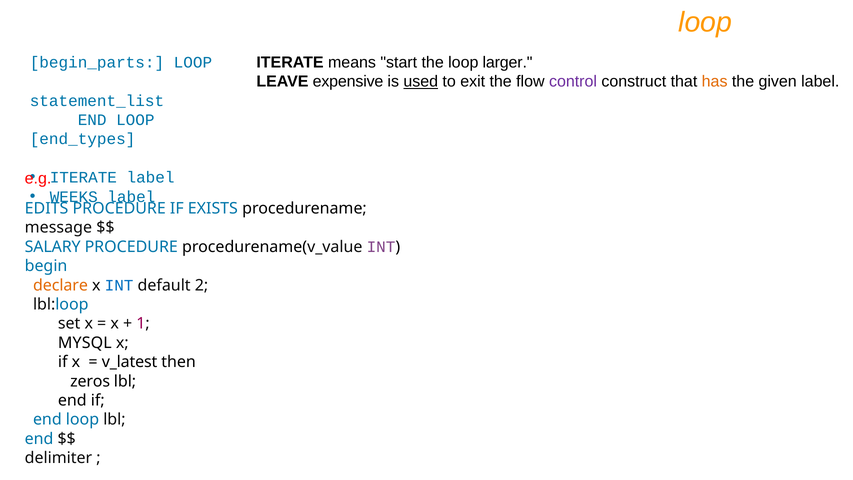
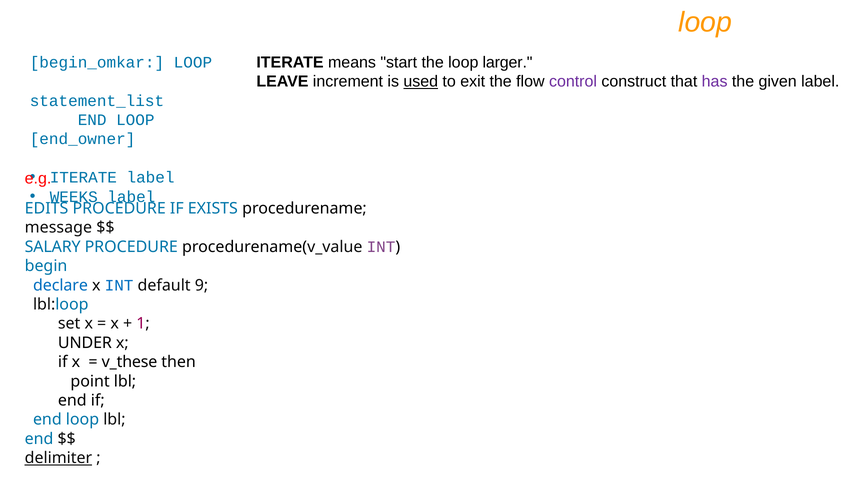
begin_parts: begin_parts -> begin_omkar
expensive: expensive -> increment
has colour: orange -> purple
end_types: end_types -> end_owner
declare colour: orange -> blue
2: 2 -> 9
MYSQL: MYSQL -> UNDER
v_latest: v_latest -> v_these
zeros: zeros -> point
delimiter underline: none -> present
